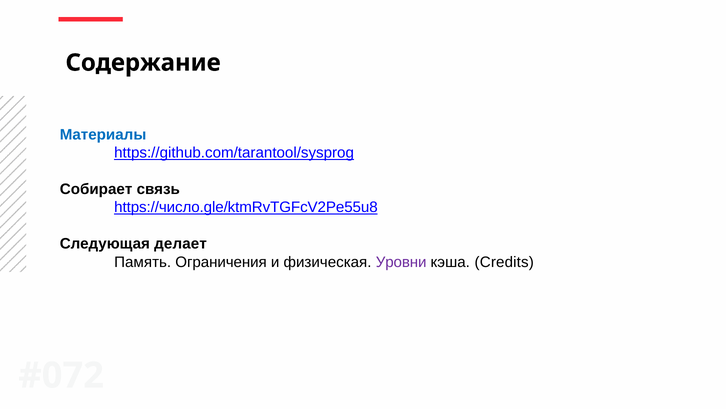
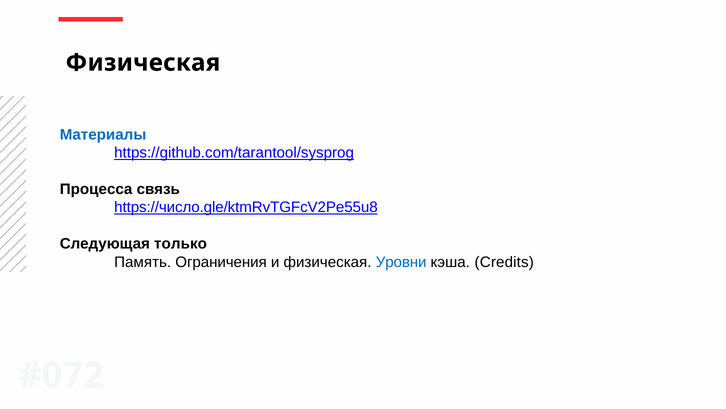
Содержание at (143, 63): Содержание -> Физическая
Собирает: Собирает -> Процесса
делает: делает -> только
Уровни colour: purple -> blue
